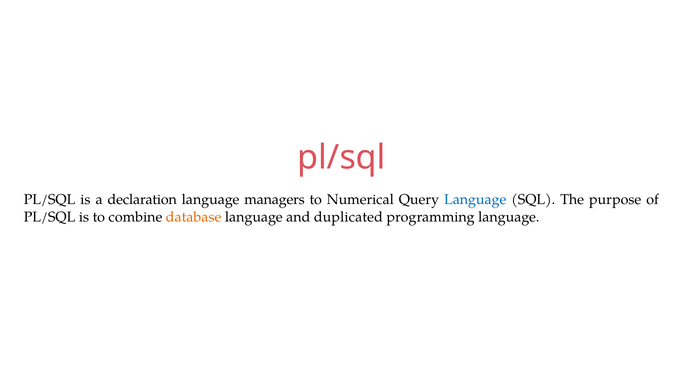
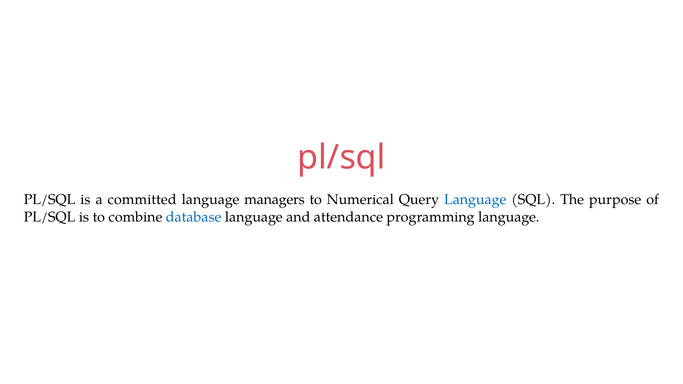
declaration: declaration -> committed
database colour: orange -> blue
duplicated: duplicated -> attendance
